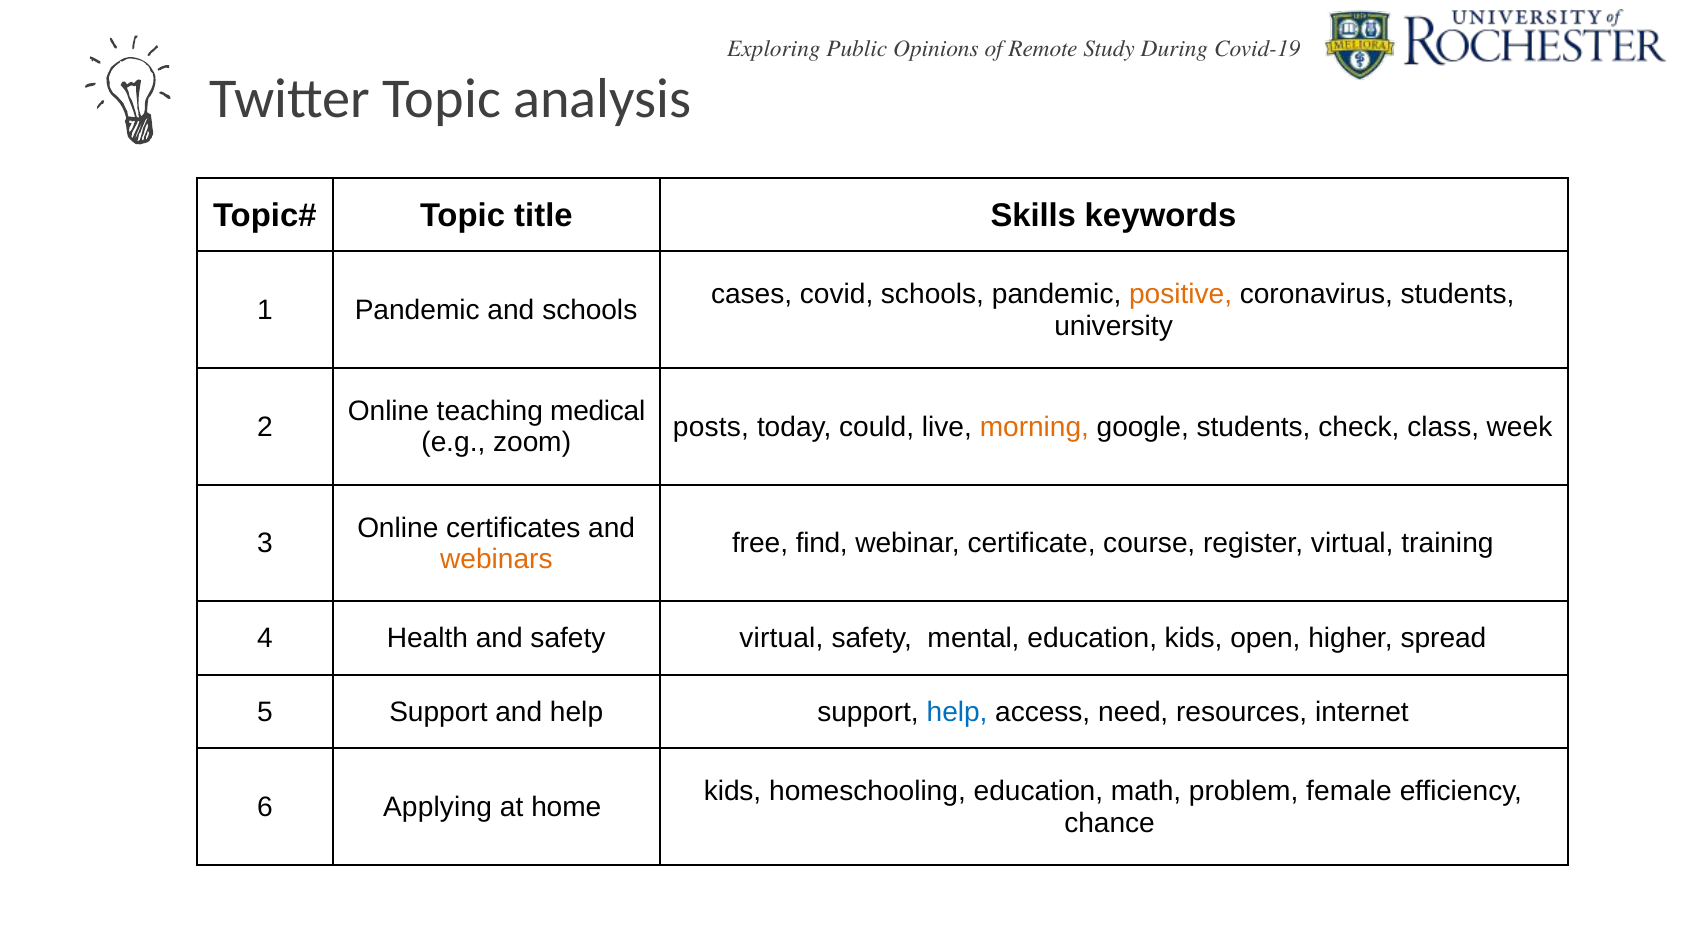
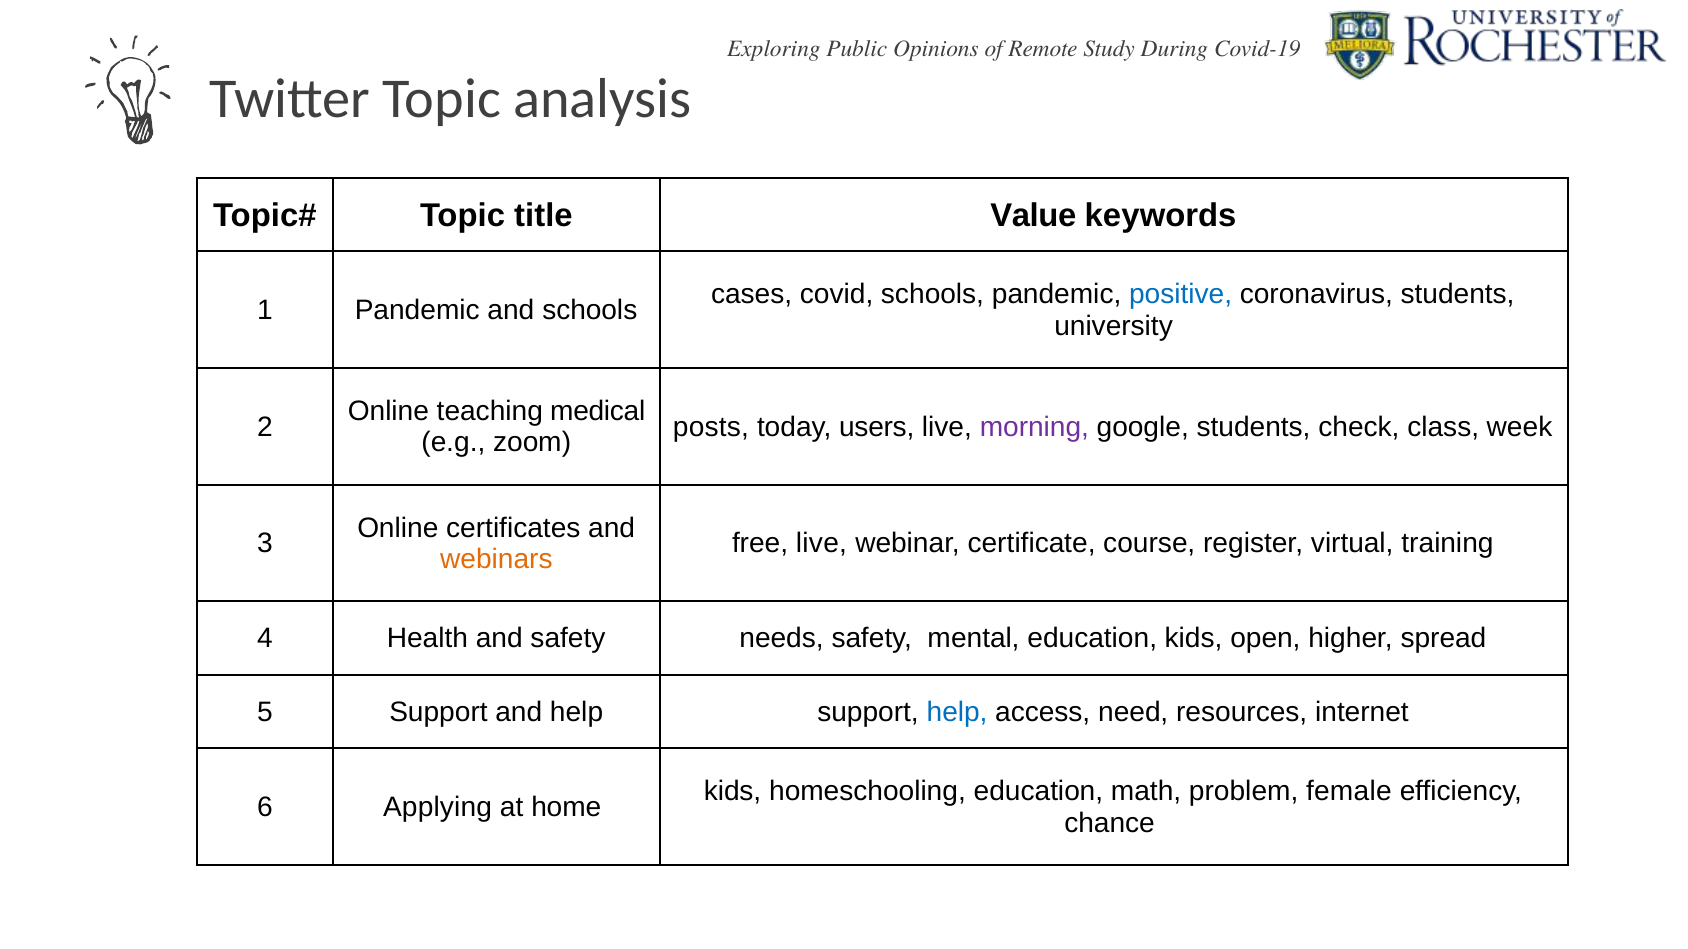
Skills: Skills -> Value
positive colour: orange -> blue
could: could -> users
morning colour: orange -> purple
free find: find -> live
safety virtual: virtual -> needs
